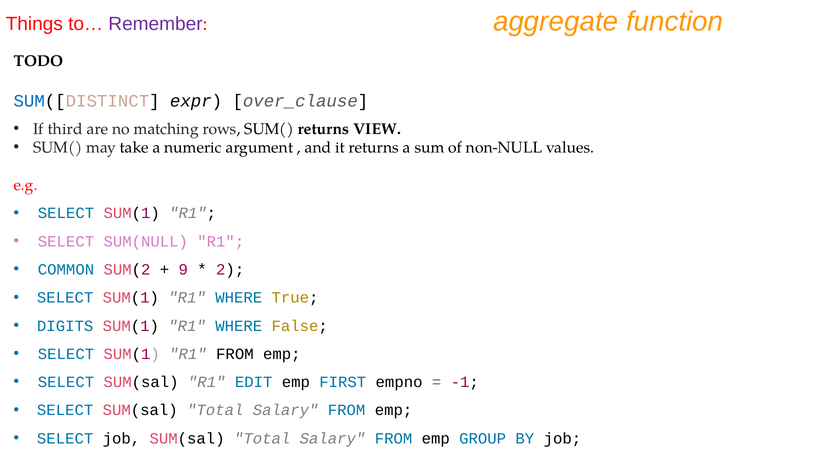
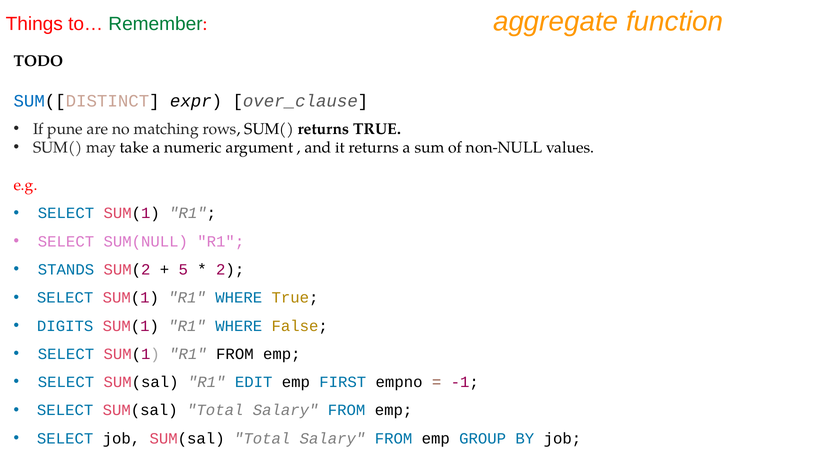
Remember colour: purple -> green
third: third -> pune
returns VIEW: VIEW -> TRUE
COMMON: COMMON -> STANDS
9: 9 -> 5
